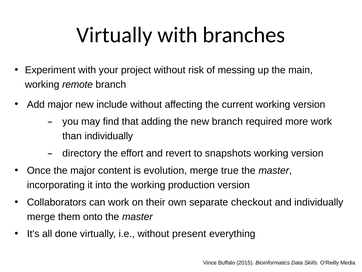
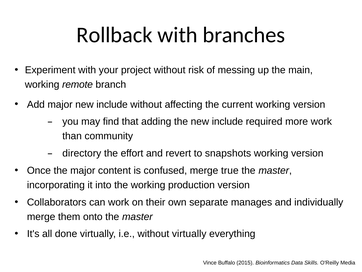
Virtually at (114, 35): Virtually -> Rollback
the new branch: branch -> include
than individually: individually -> community
evolution: evolution -> confused
checkout: checkout -> manages
without present: present -> virtually
